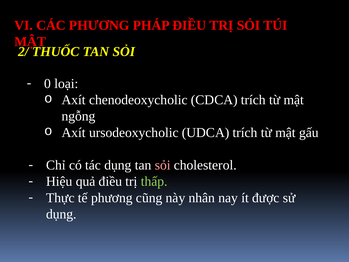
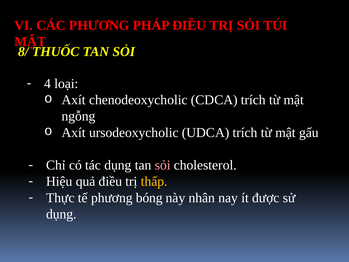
2/: 2/ -> 8/
0: 0 -> 4
thấp colour: light green -> yellow
cũng: cũng -> bóng
